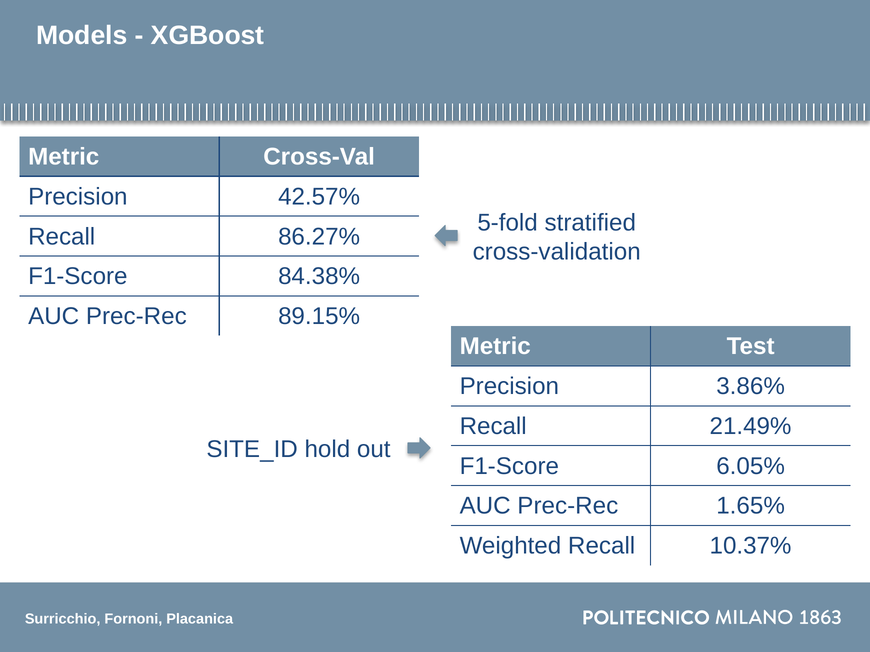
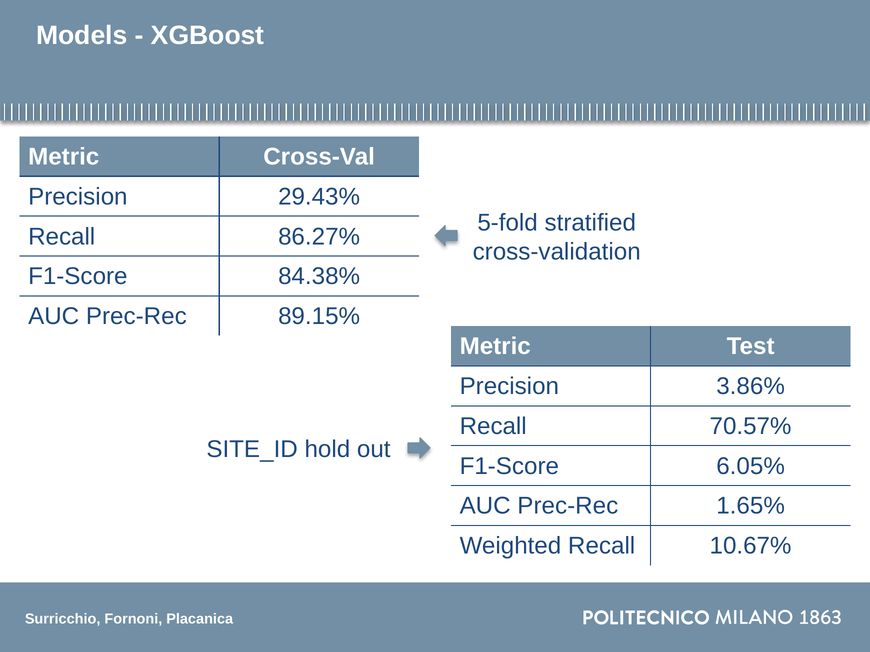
42.57%: 42.57% -> 29.43%
21.49%: 21.49% -> 70.57%
10.37%: 10.37% -> 10.67%
